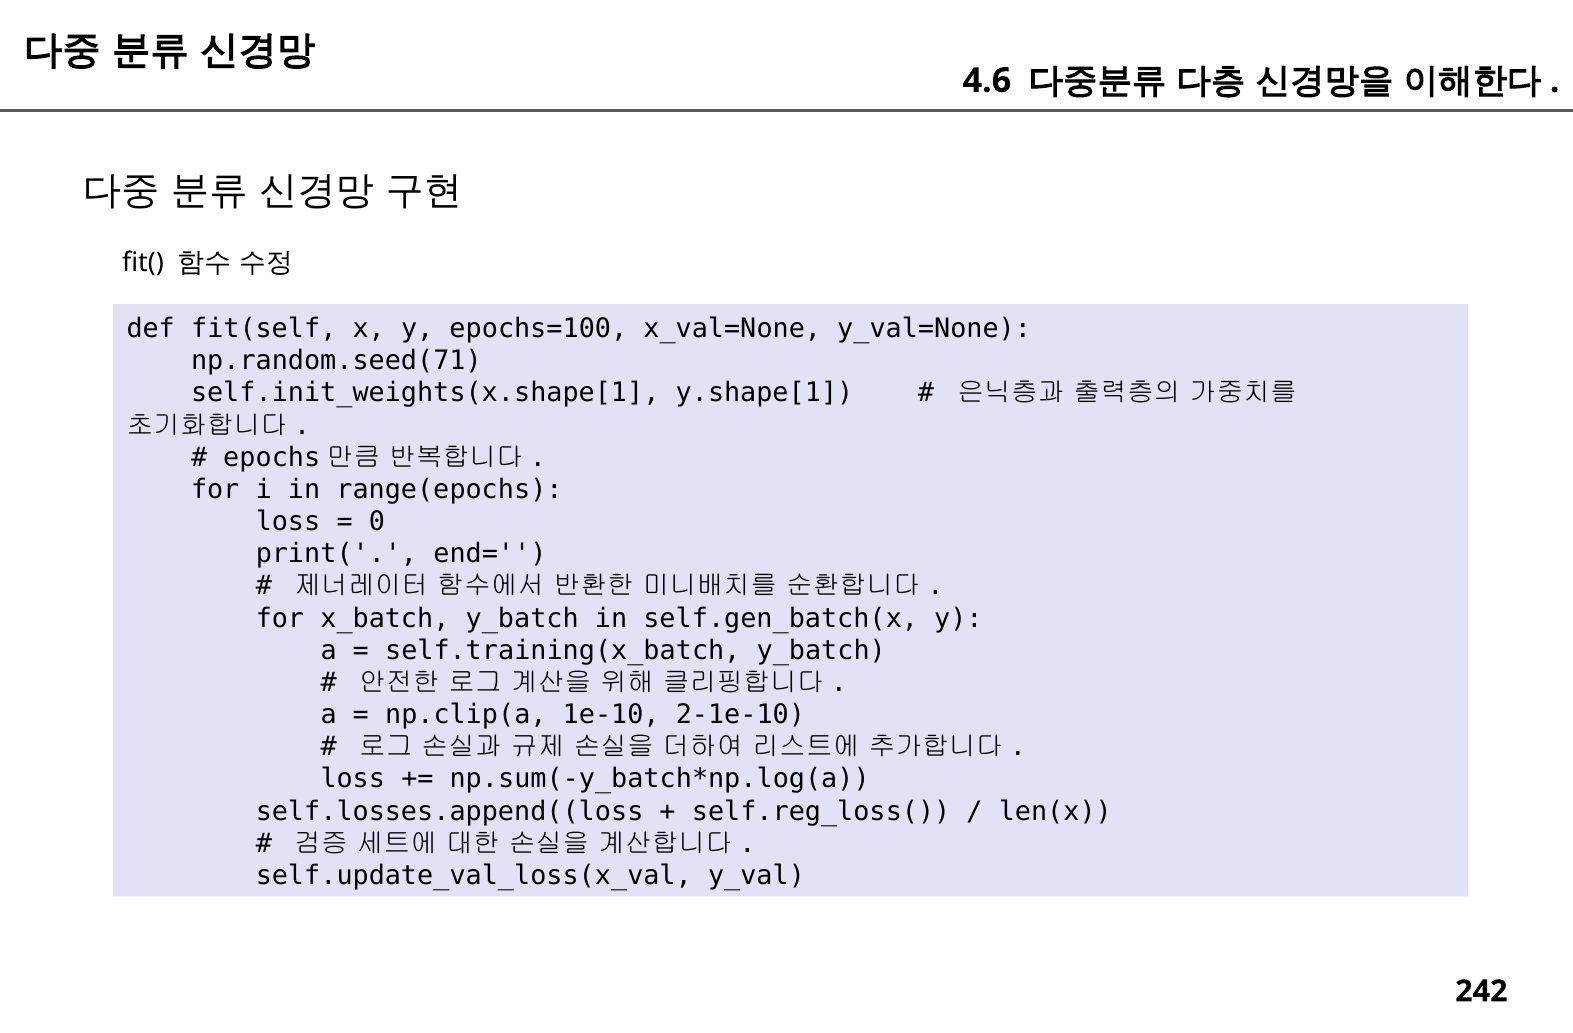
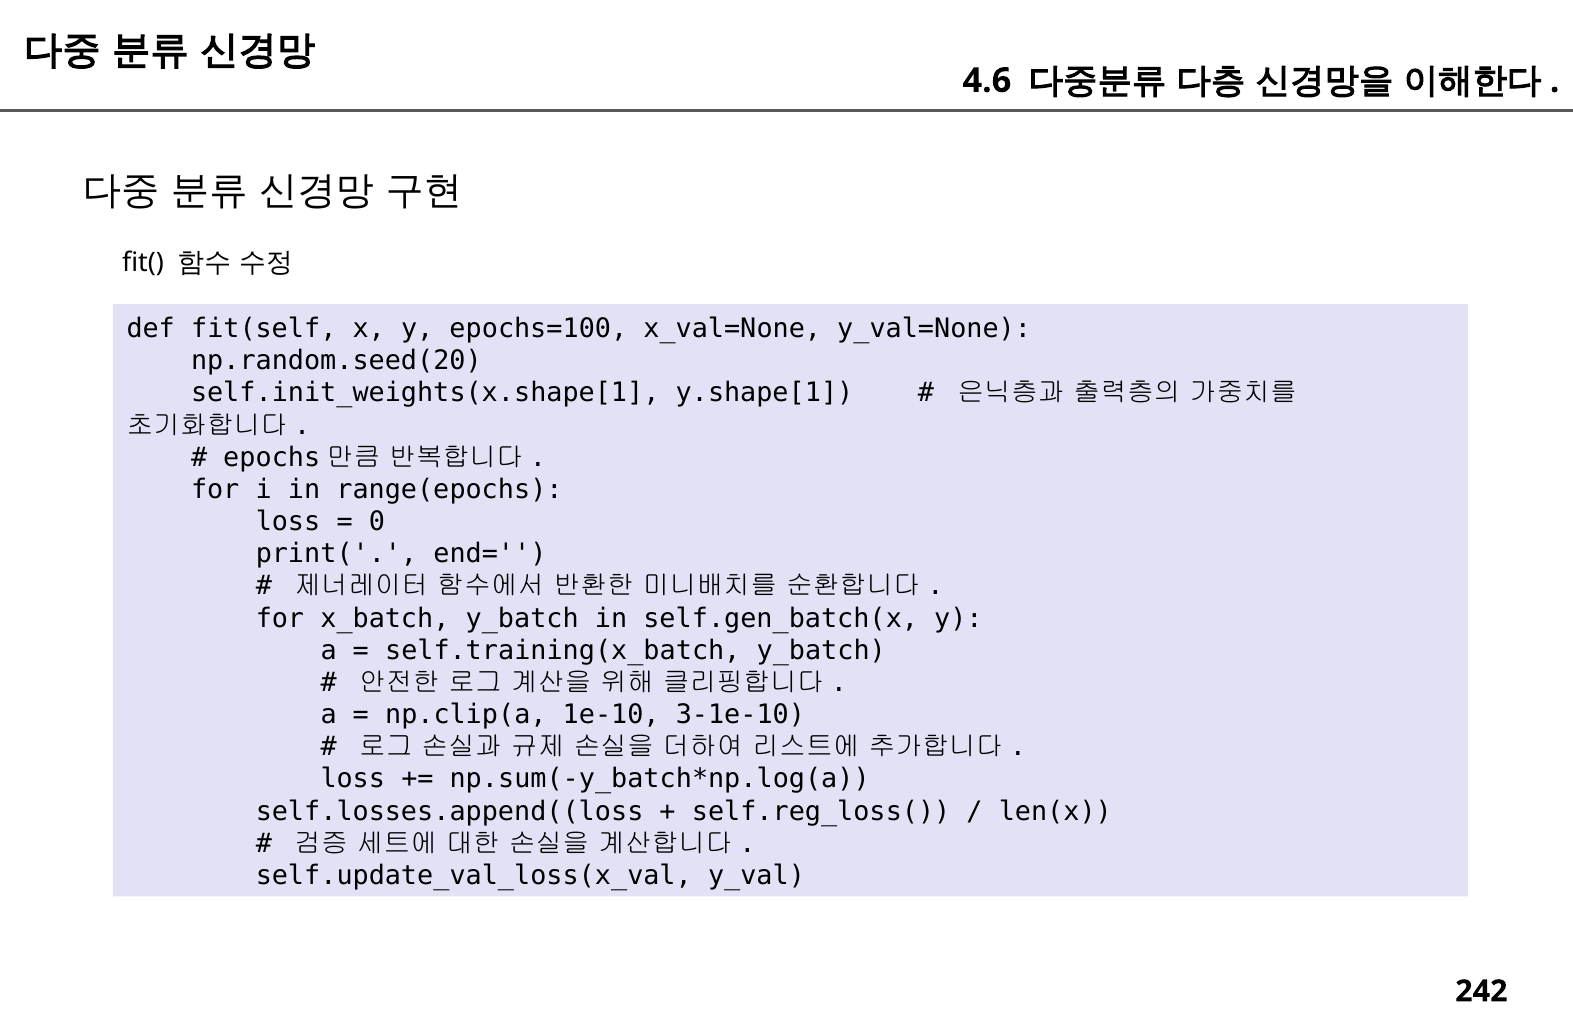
np.random.seed(71: np.random.seed(71 -> np.random.seed(20
2-1e-10: 2-1e-10 -> 3-1e-10
